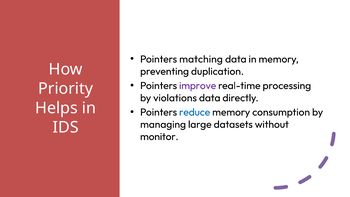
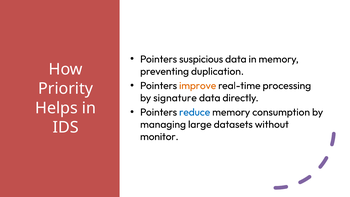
matching: matching -> suspicious
improve colour: purple -> orange
violations: violations -> signature
